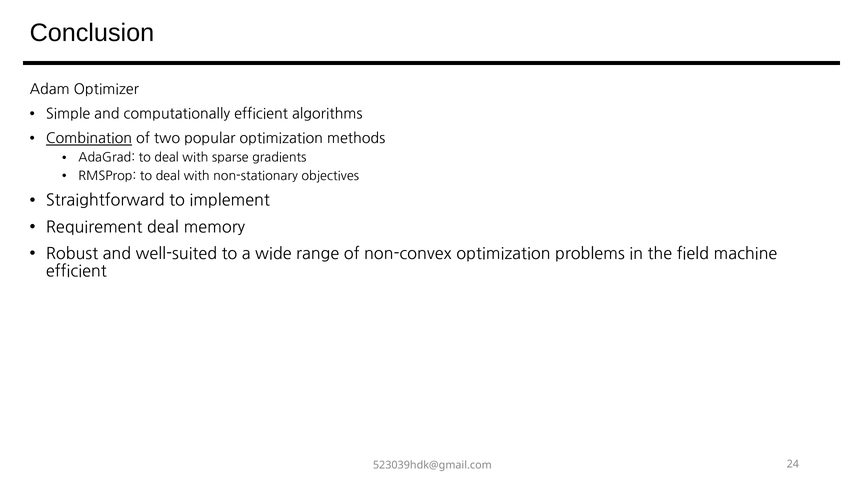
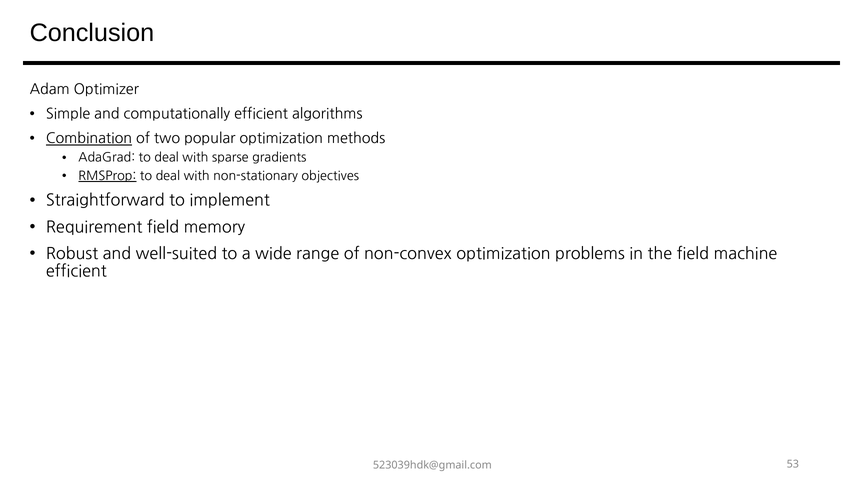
RMSProp underline: none -> present
Requirement deal: deal -> field
24: 24 -> 53
